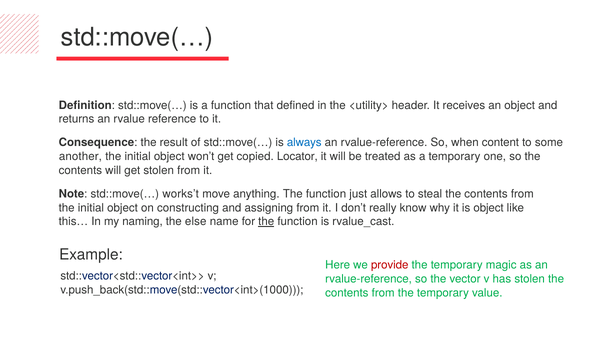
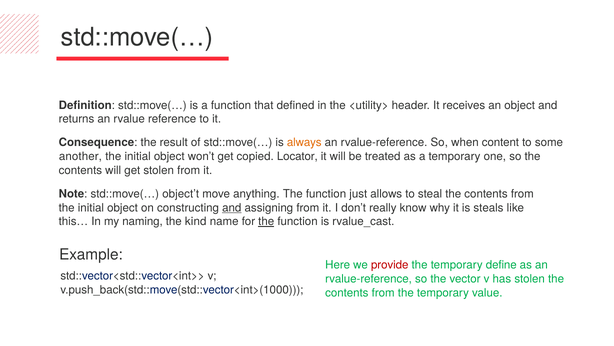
always colour: blue -> orange
works’t: works’t -> object’t
and at (232, 207) underline: none -> present
is object: object -> steals
else: else -> kind
magic: magic -> define
